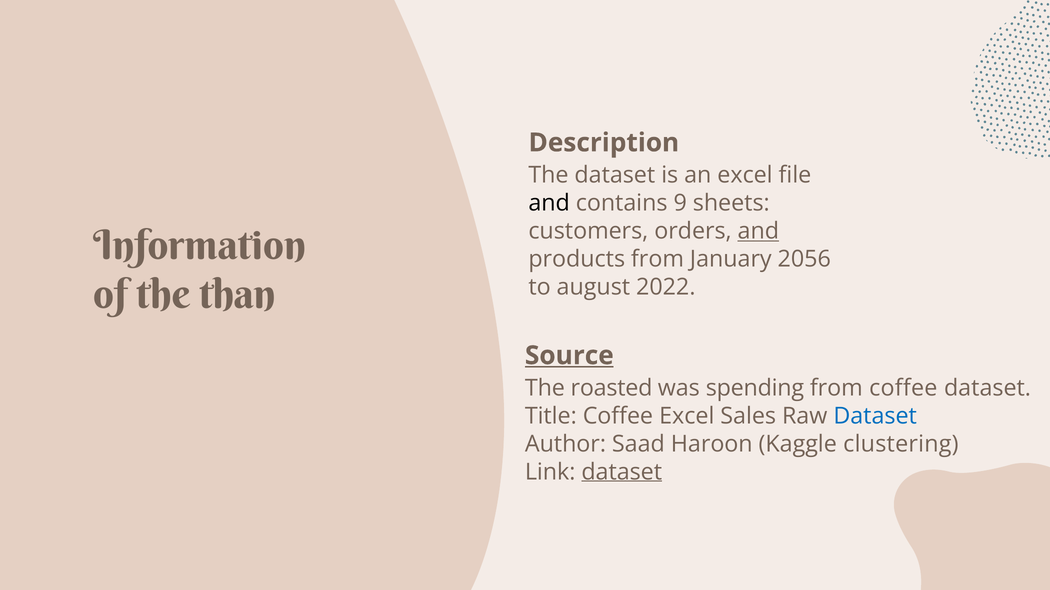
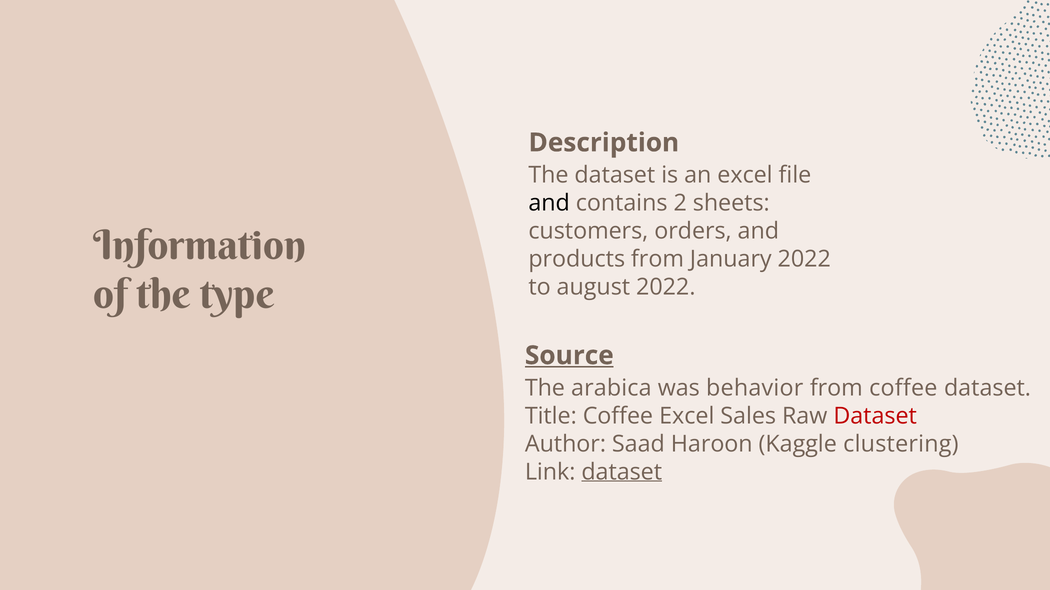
9: 9 -> 2
and at (758, 231) underline: present -> none
January 2056: 2056 -> 2022
than: than -> type
roasted: roasted -> arabica
spending: spending -> behavior
Dataset at (875, 416) colour: blue -> red
